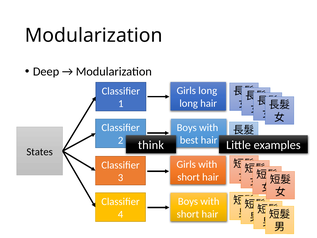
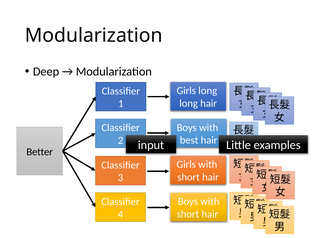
think: think -> input
States: States -> Better
